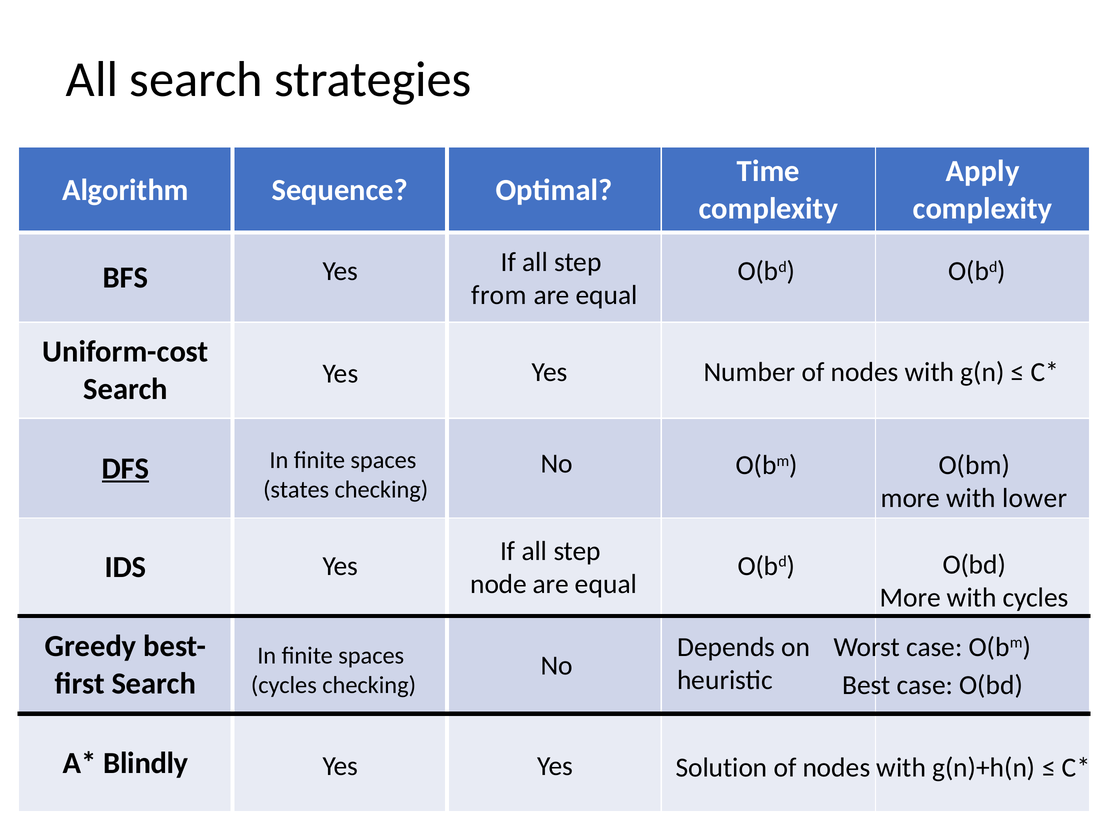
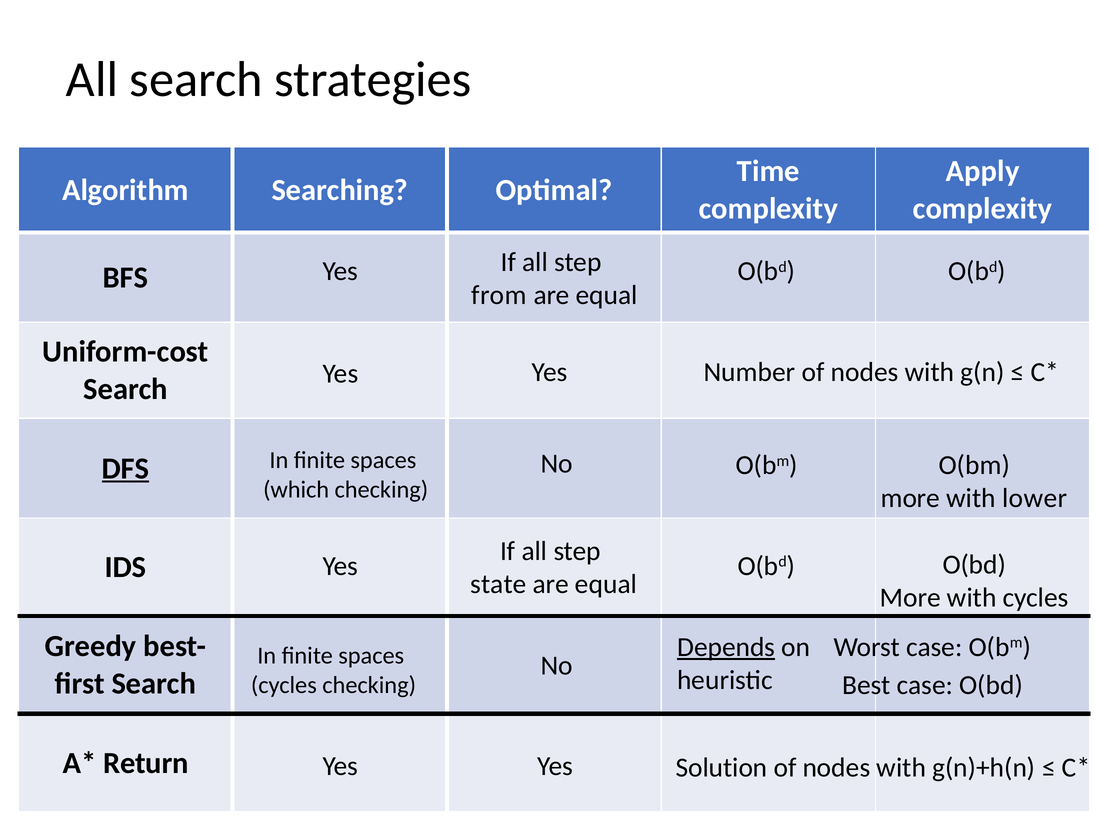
Sequence: Sequence -> Searching
states: states -> which
node: node -> state
Depends underline: none -> present
Blindly: Blindly -> Return
